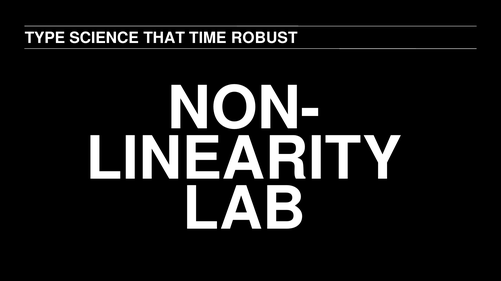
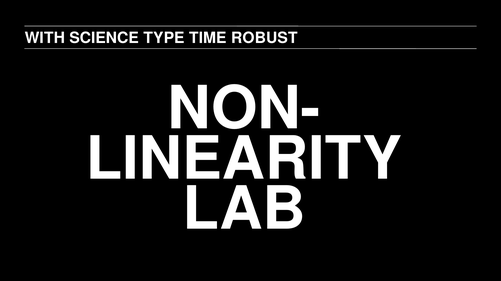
TYPE: TYPE -> WITH
THAT: THAT -> TYPE
